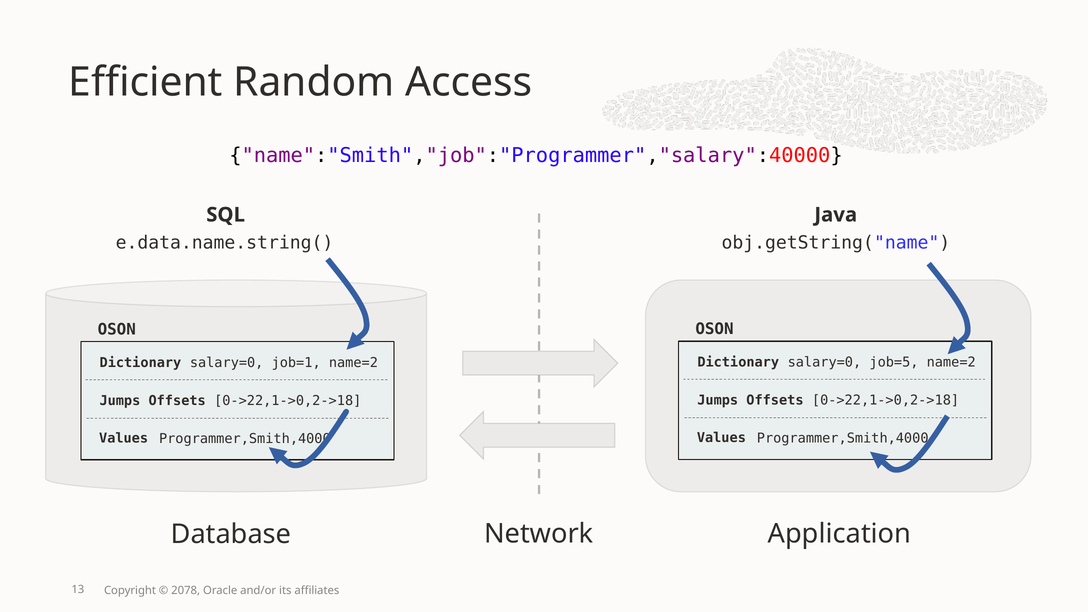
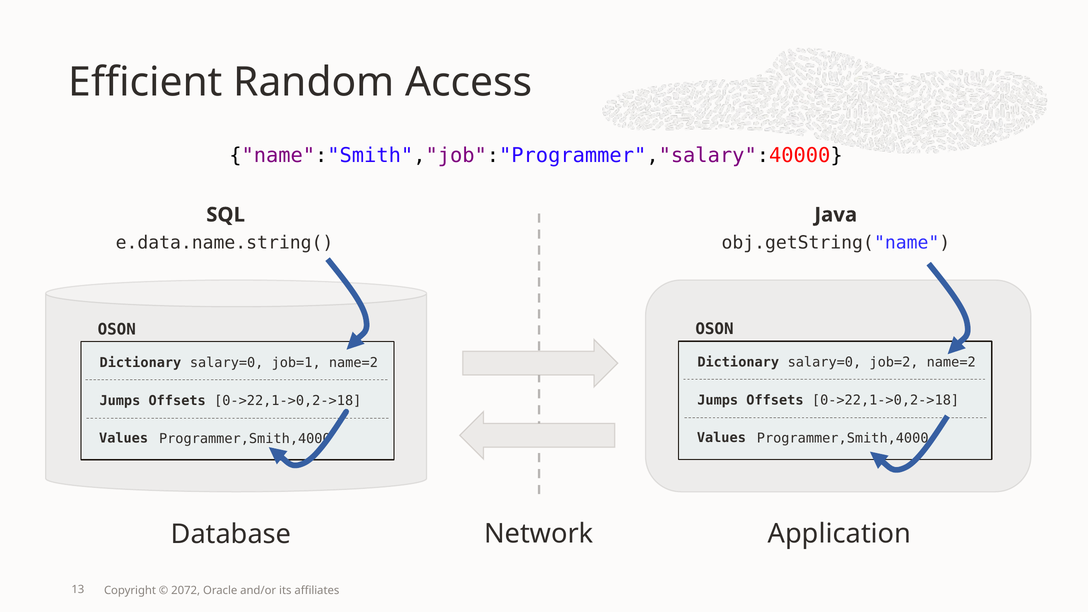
job=5: job=5 -> job=2
2078: 2078 -> 2072
